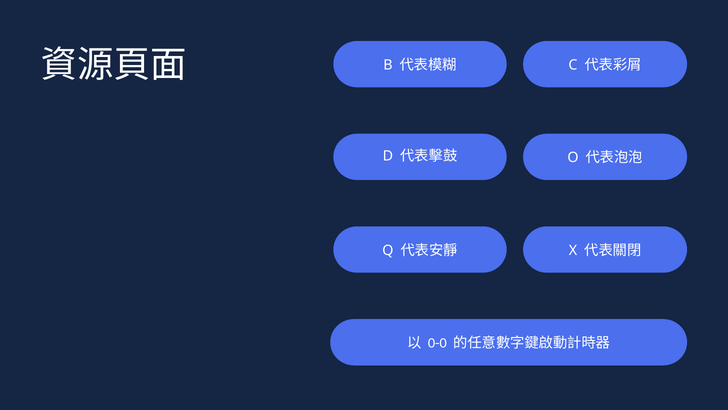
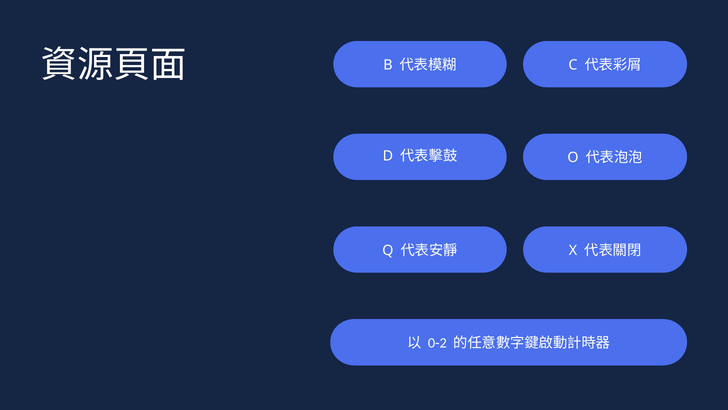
0-0: 0-0 -> 0-2
